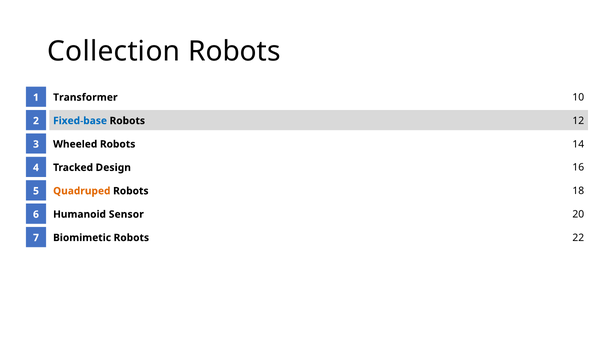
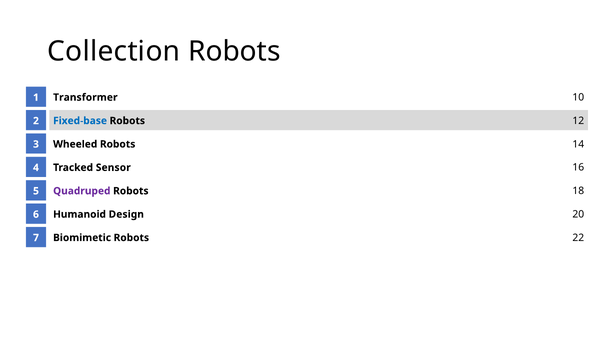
Design: Design -> Sensor
Quadruped colour: orange -> purple
Sensor: Sensor -> Design
